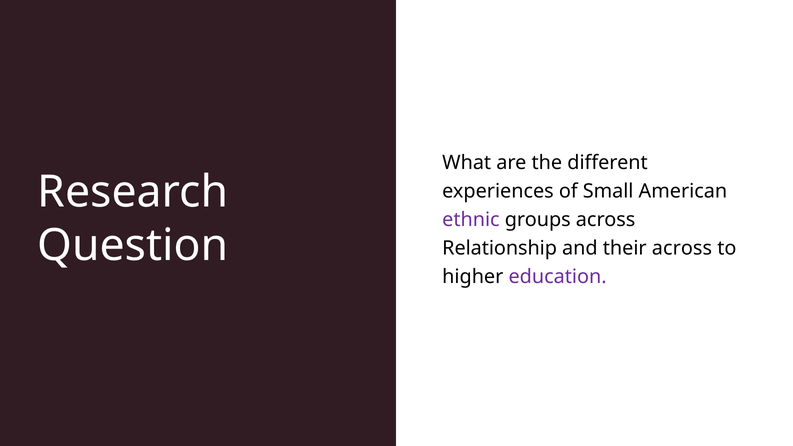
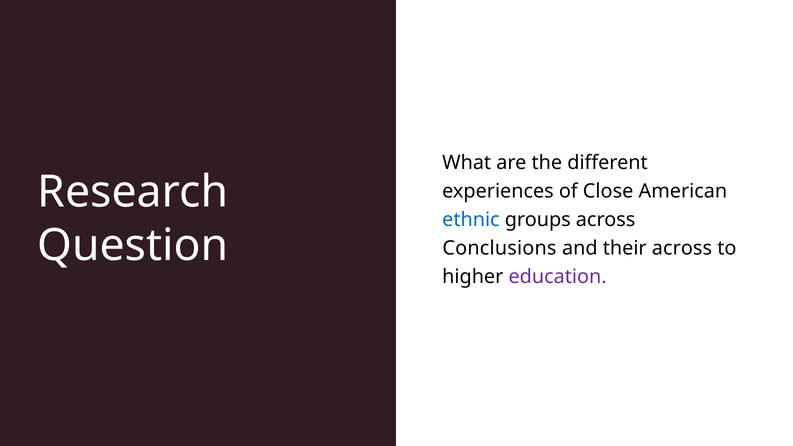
Small: Small -> Close
ethnic colour: purple -> blue
Relationship: Relationship -> Conclusions
